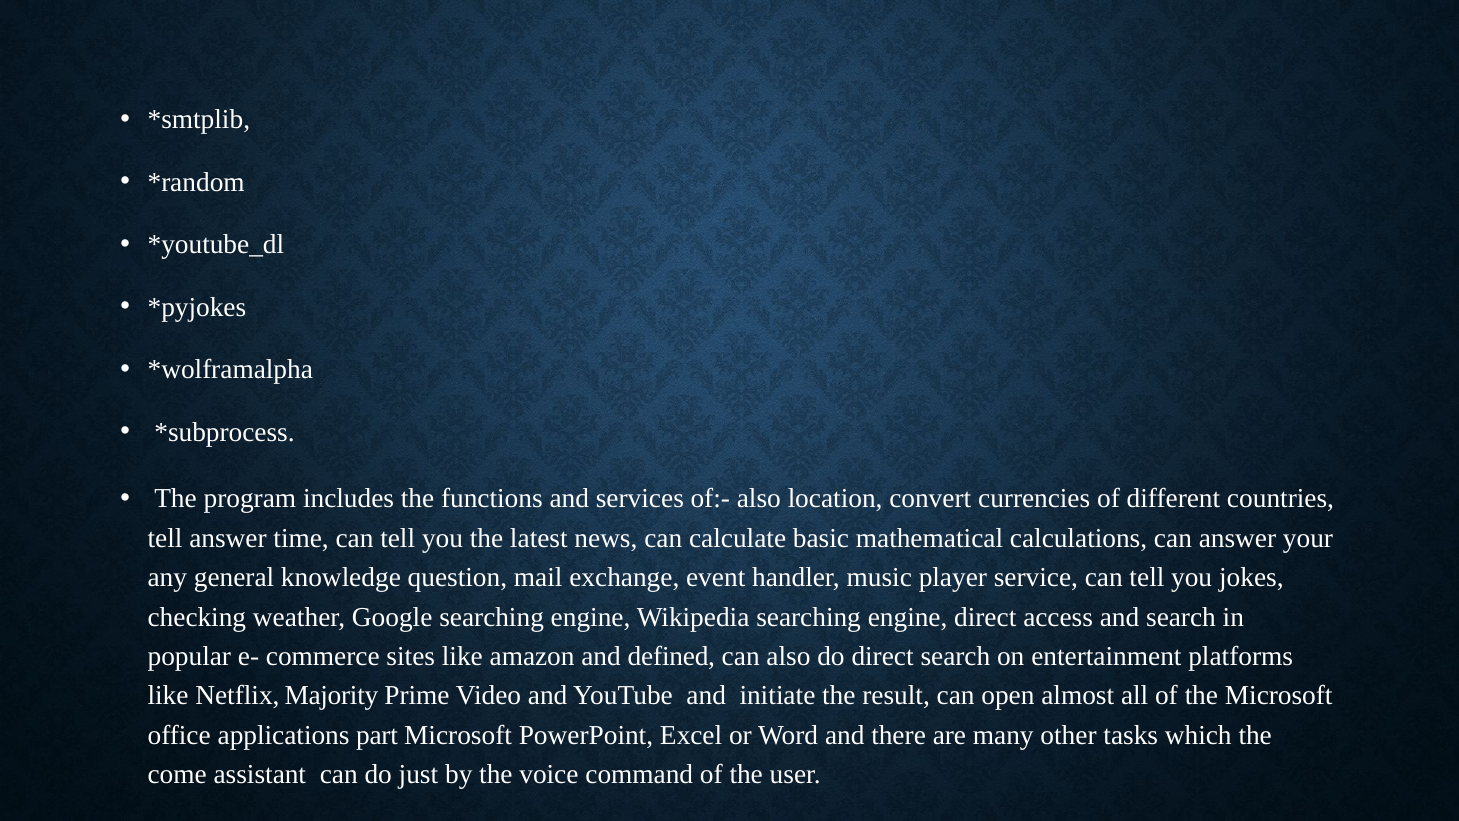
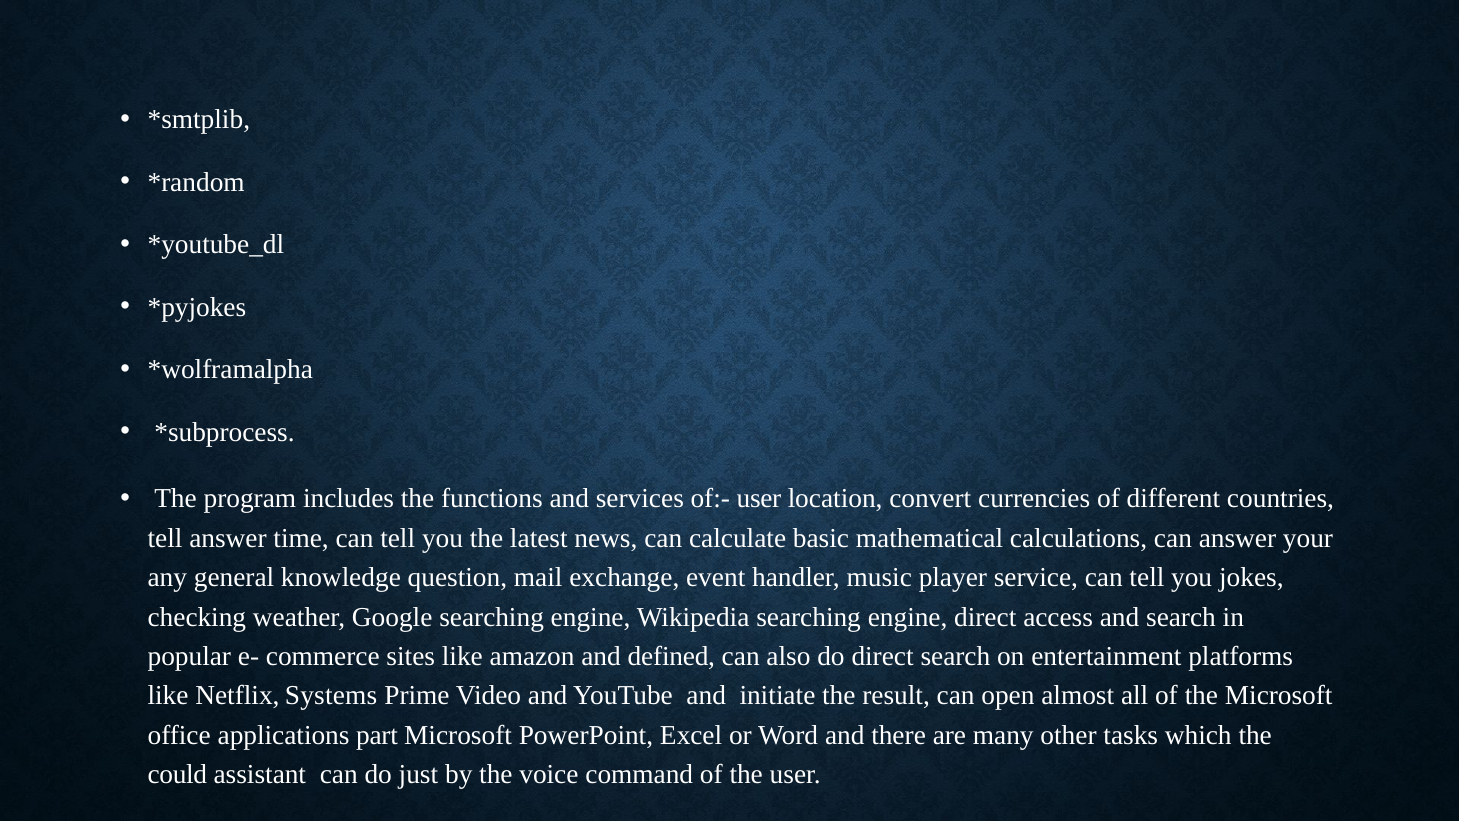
of:- also: also -> user
Majority: Majority -> Systems
come: come -> could
